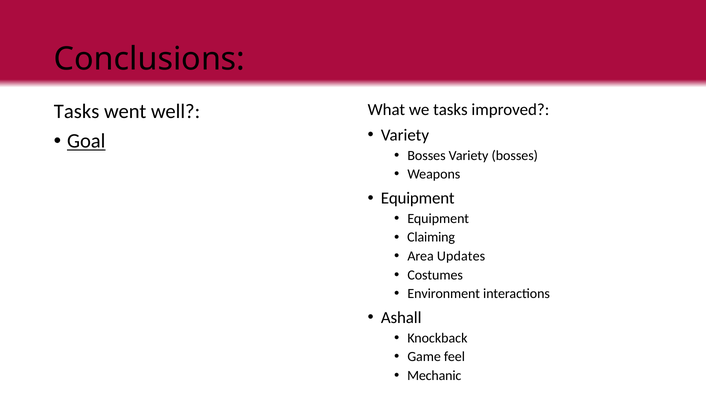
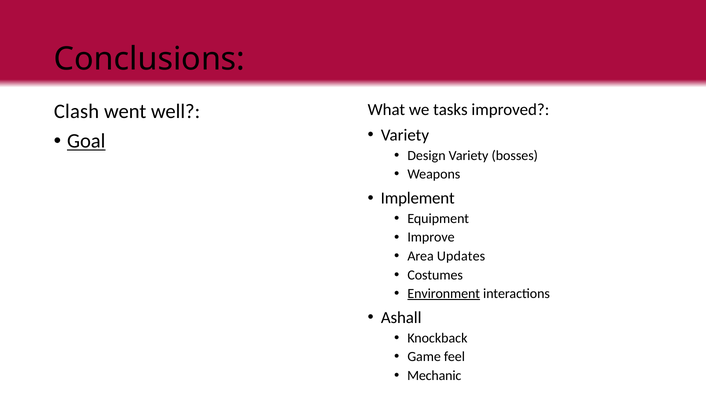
Tasks at (77, 112): Tasks -> Clash
Bosses at (427, 156): Bosses -> Design
Equipment at (418, 198): Equipment -> Implement
Claiming: Claiming -> Improve
Environment underline: none -> present
